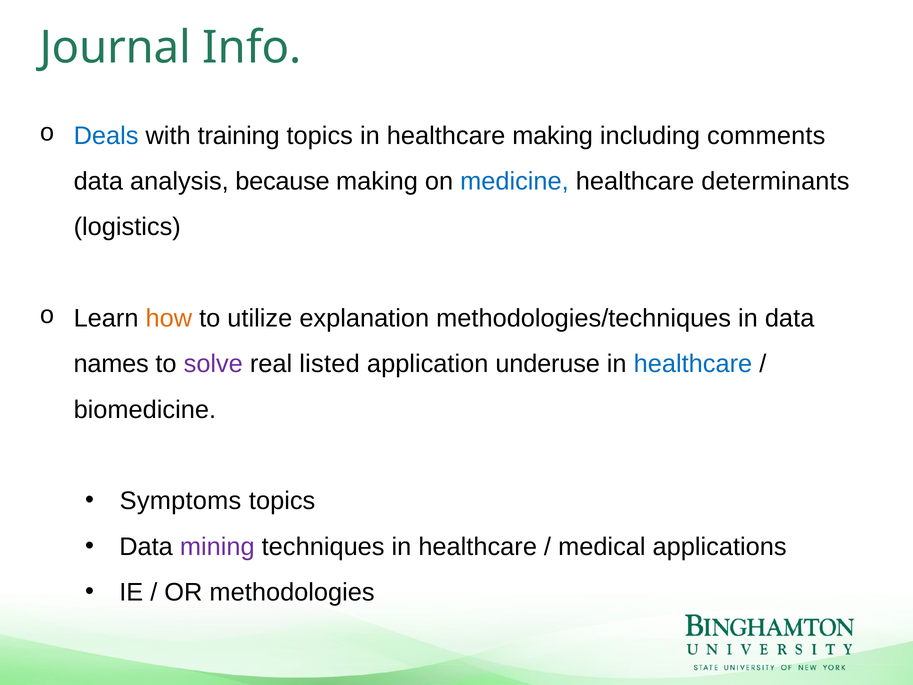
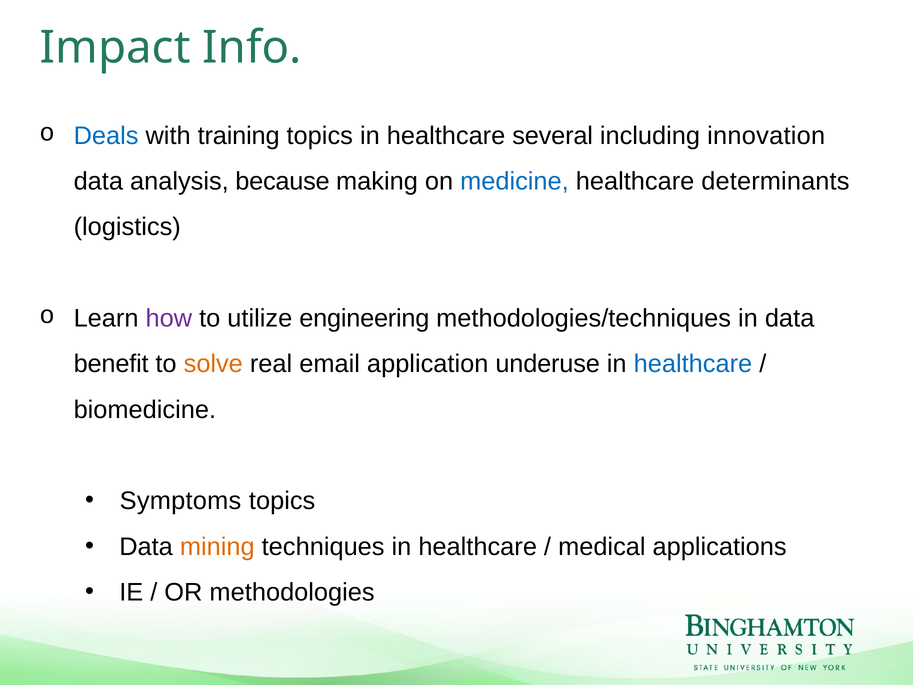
Journal: Journal -> Impact
healthcare making: making -> several
comments: comments -> innovation
how colour: orange -> purple
explanation: explanation -> engineering
names: names -> benefit
solve colour: purple -> orange
listed: listed -> email
mining colour: purple -> orange
